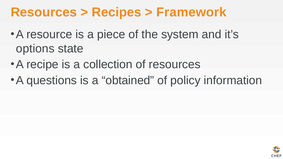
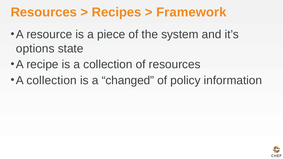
questions at (52, 80): questions -> collection
obtained: obtained -> changed
